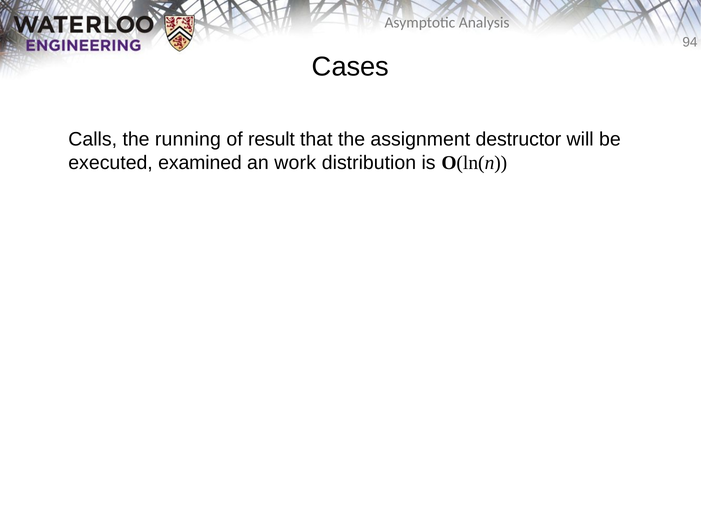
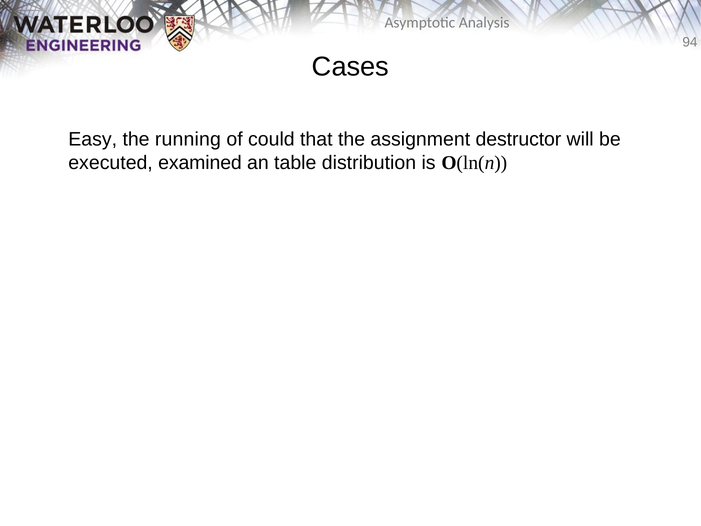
Calls: Calls -> Easy
result: result -> could
work: work -> table
